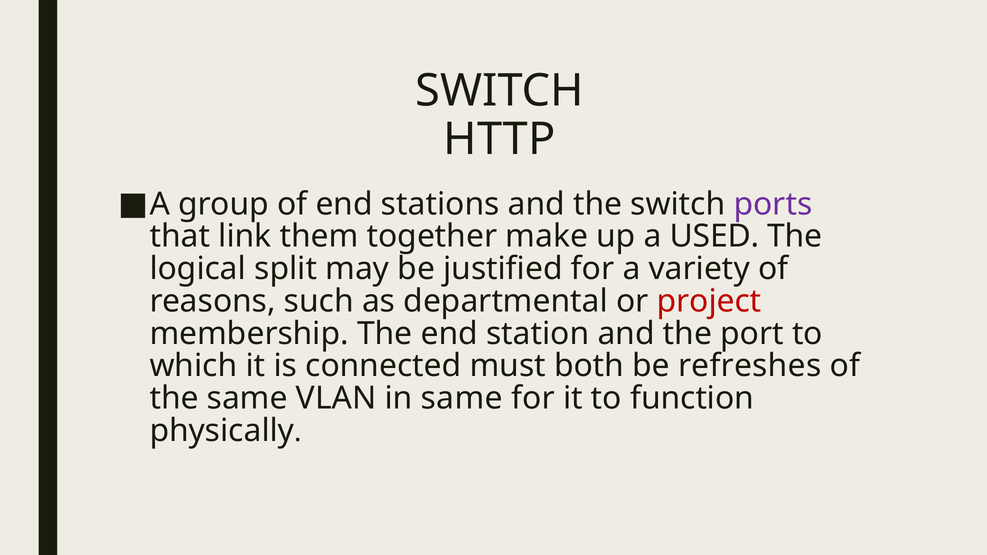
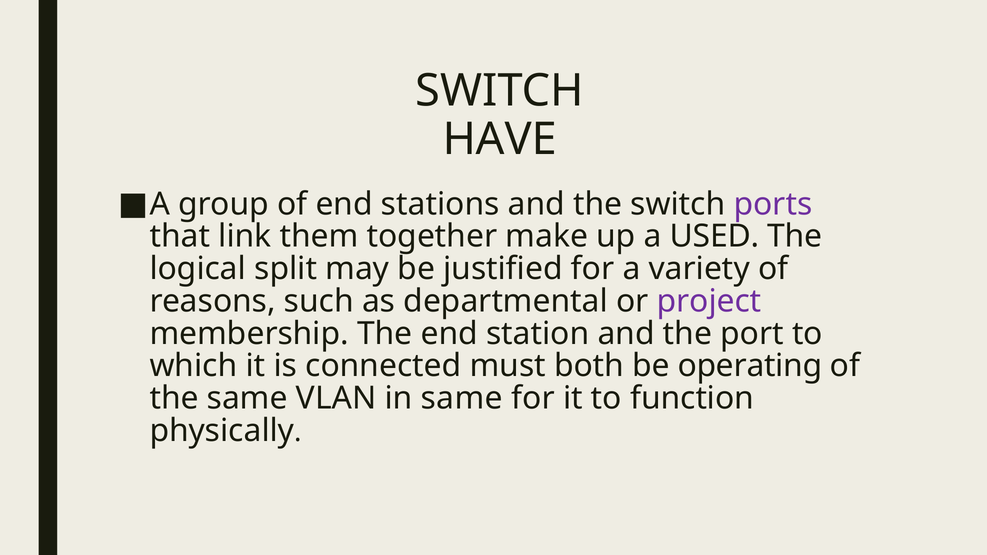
HTTP: HTTP -> HAVE
project colour: red -> purple
refreshes: refreshes -> operating
